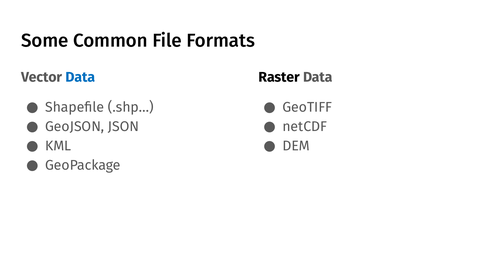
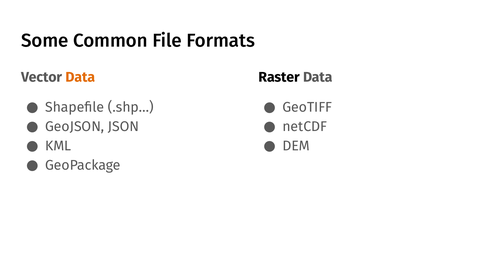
Data at (80, 77) colour: blue -> orange
